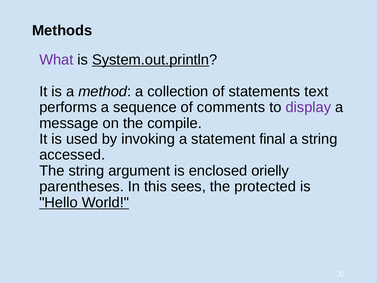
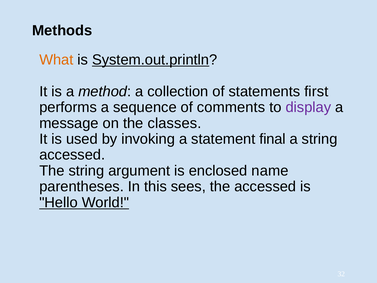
What colour: purple -> orange
text: text -> first
compile: compile -> classes
orielly: orielly -> name
the protected: protected -> accessed
